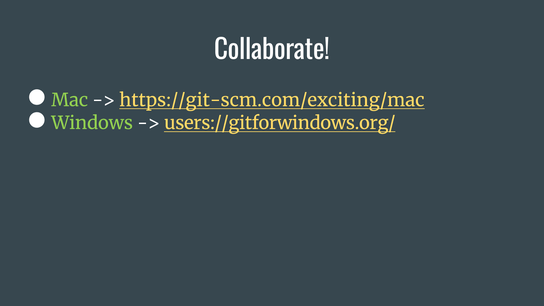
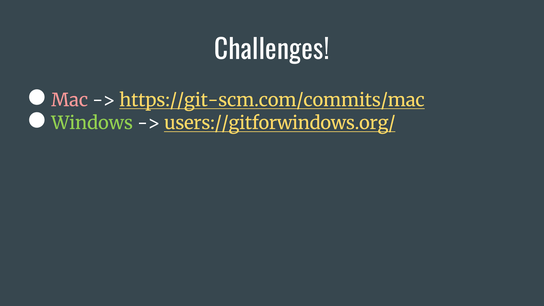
Collaborate: Collaborate -> Challenges
Mac colour: light green -> pink
https://git-scm.com/exciting/mac: https://git-scm.com/exciting/mac -> https://git-scm.com/commits/mac
